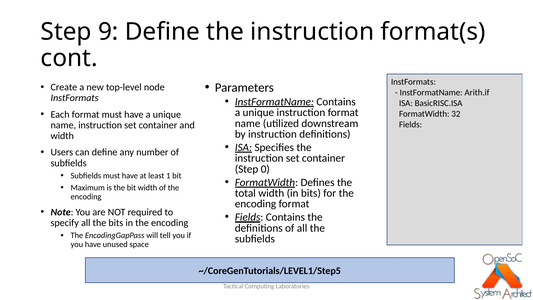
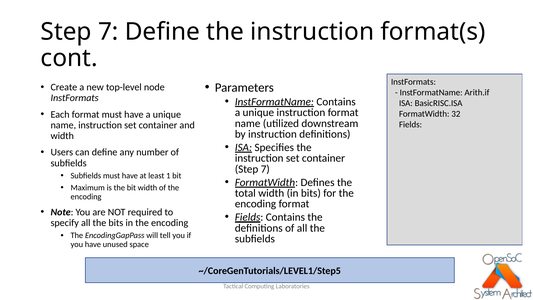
9 at (108, 32): 9 -> 7
0 at (265, 169): 0 -> 7
